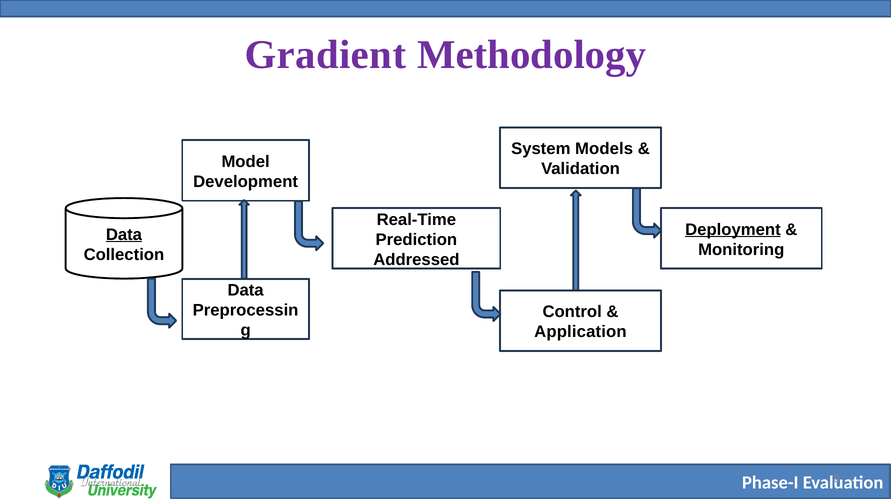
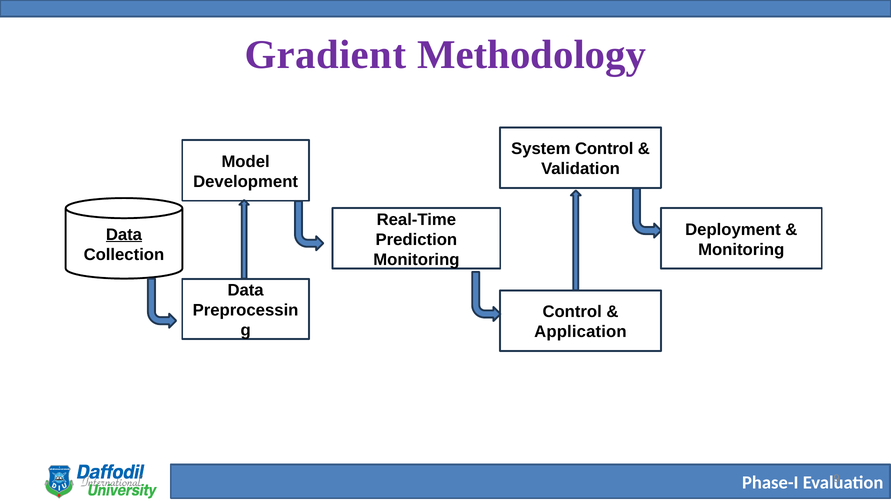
System Models: Models -> Control
Deployment underline: present -> none
Addressed at (416, 260): Addressed -> Monitoring
